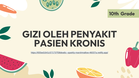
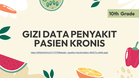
OLEH: OLEH -> DATA
